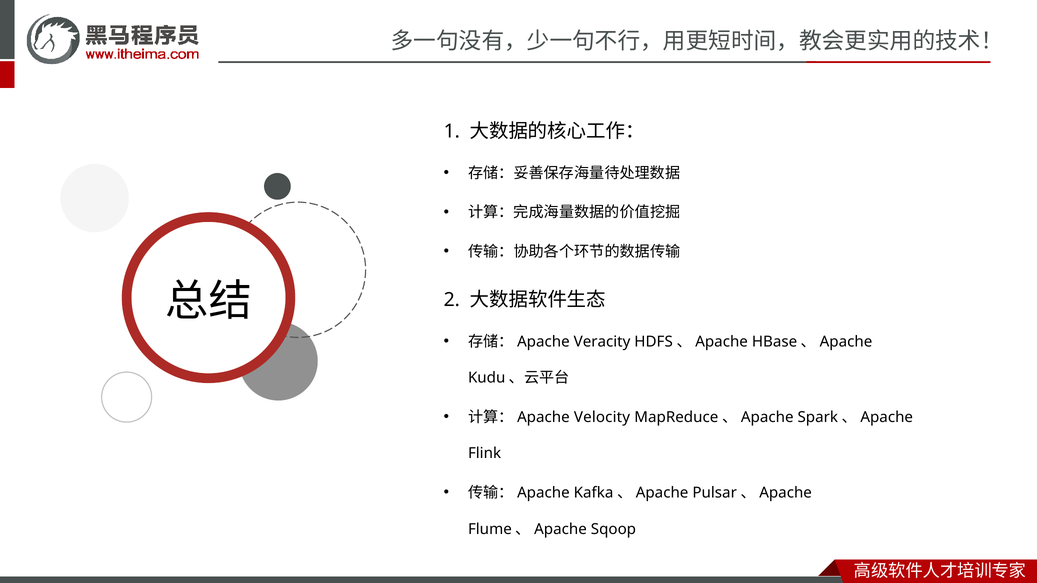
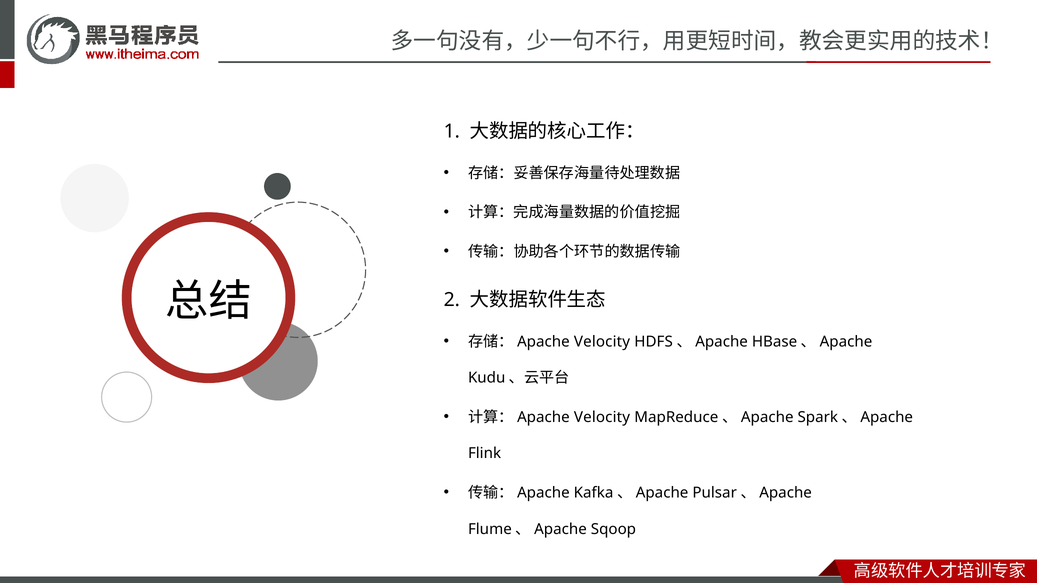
Veracity at (602, 342): Veracity -> Velocity
